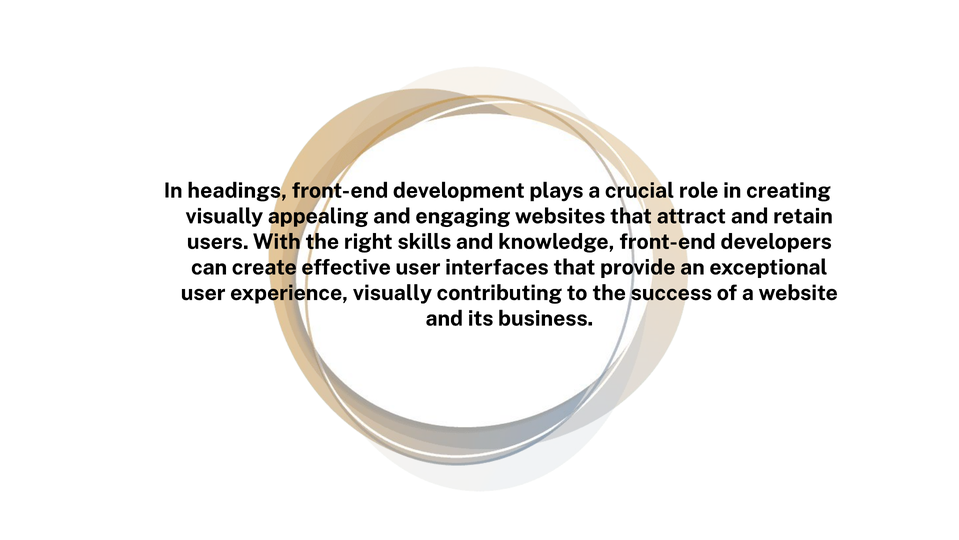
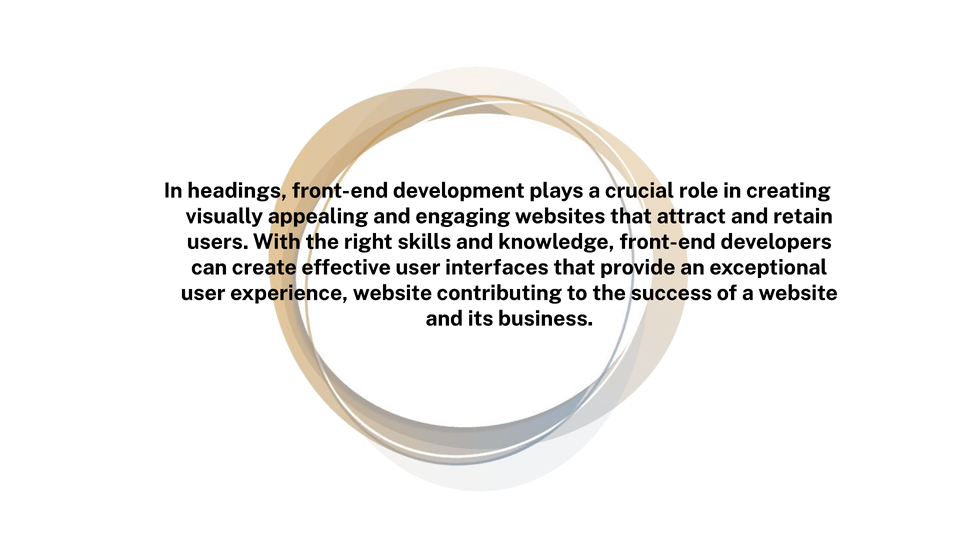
experience visually: visually -> website
